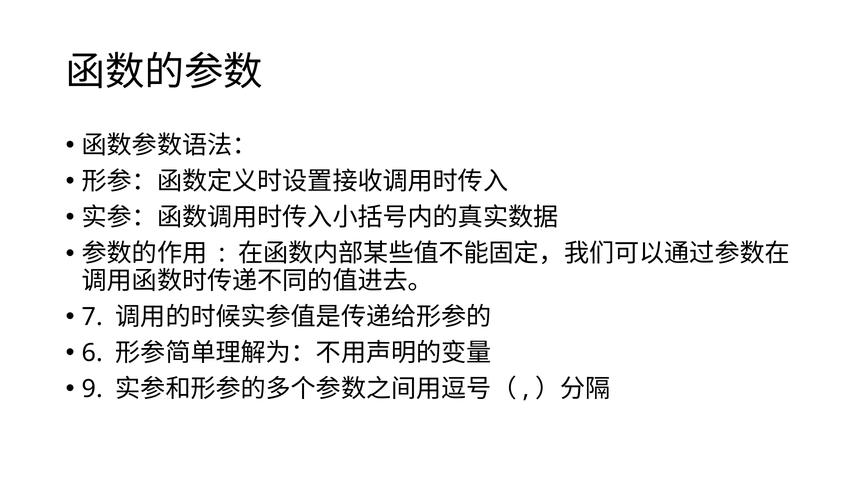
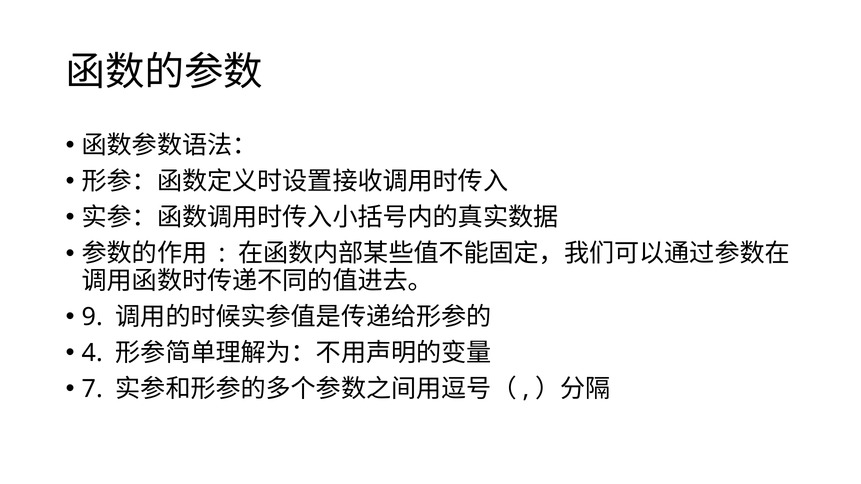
7: 7 -> 9
6: 6 -> 4
9: 9 -> 7
